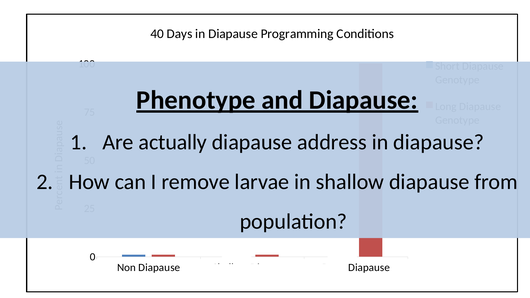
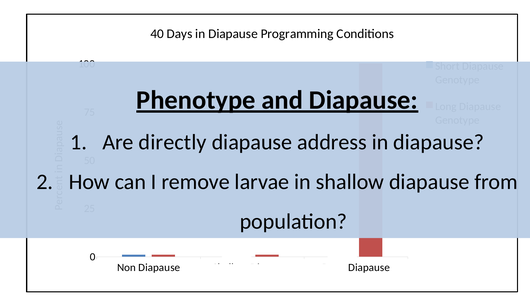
actually: actually -> directly
